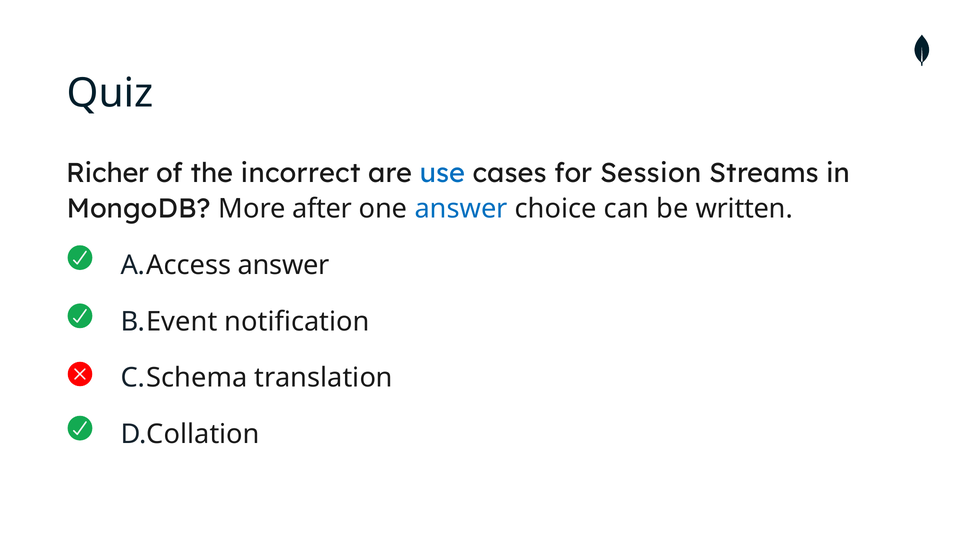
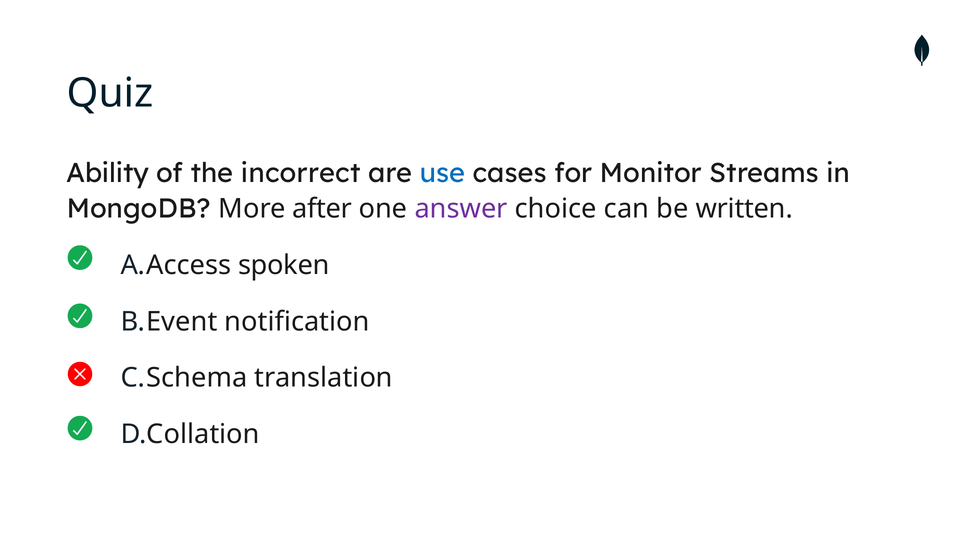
Richer: Richer -> Ability
Session: Session -> Monitor
answer at (461, 209) colour: blue -> purple
answer at (284, 265): answer -> spoken
